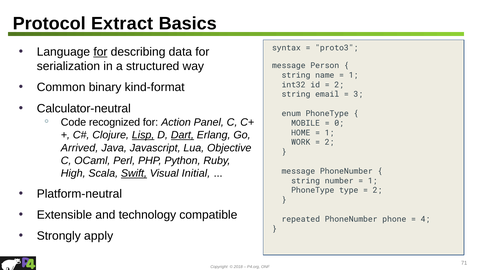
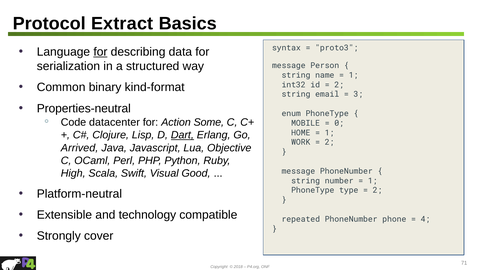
Calculator-neutral: Calculator-neutral -> Properties-neutral
recognized: recognized -> datacenter
Panel: Panel -> Some
Lisp underline: present -> none
Swift underline: present -> none
Initial: Initial -> Good
apply: apply -> cover
